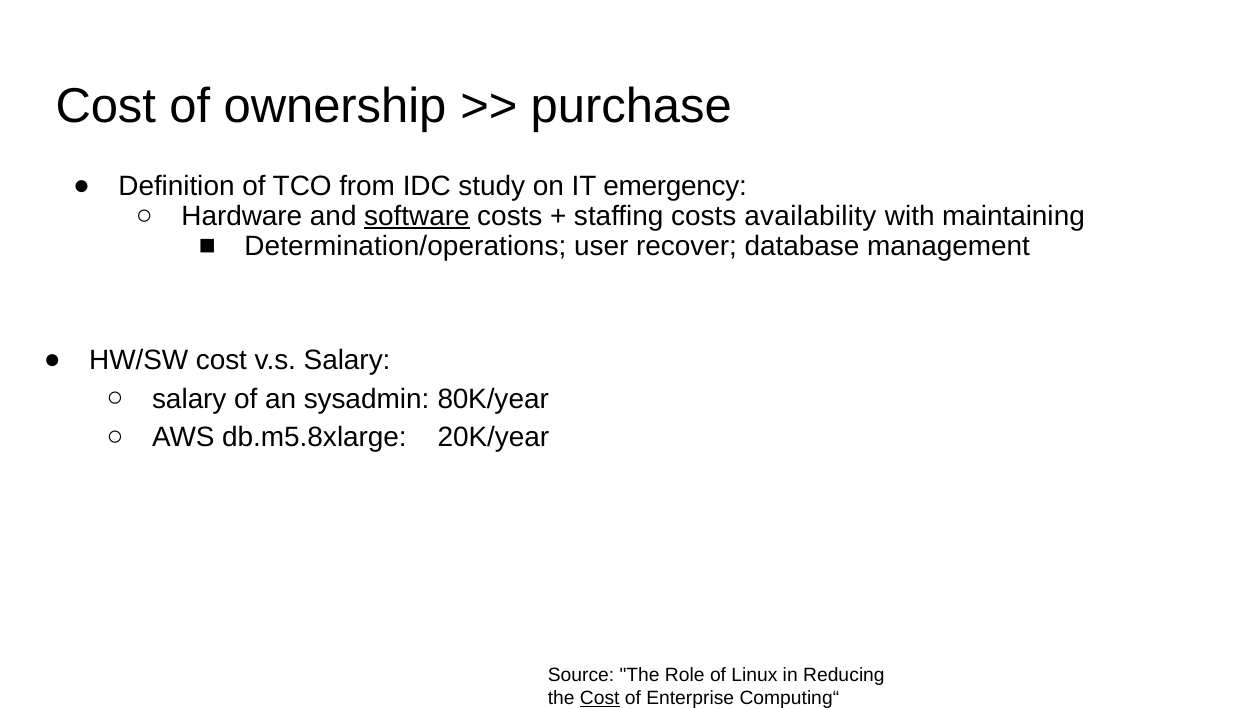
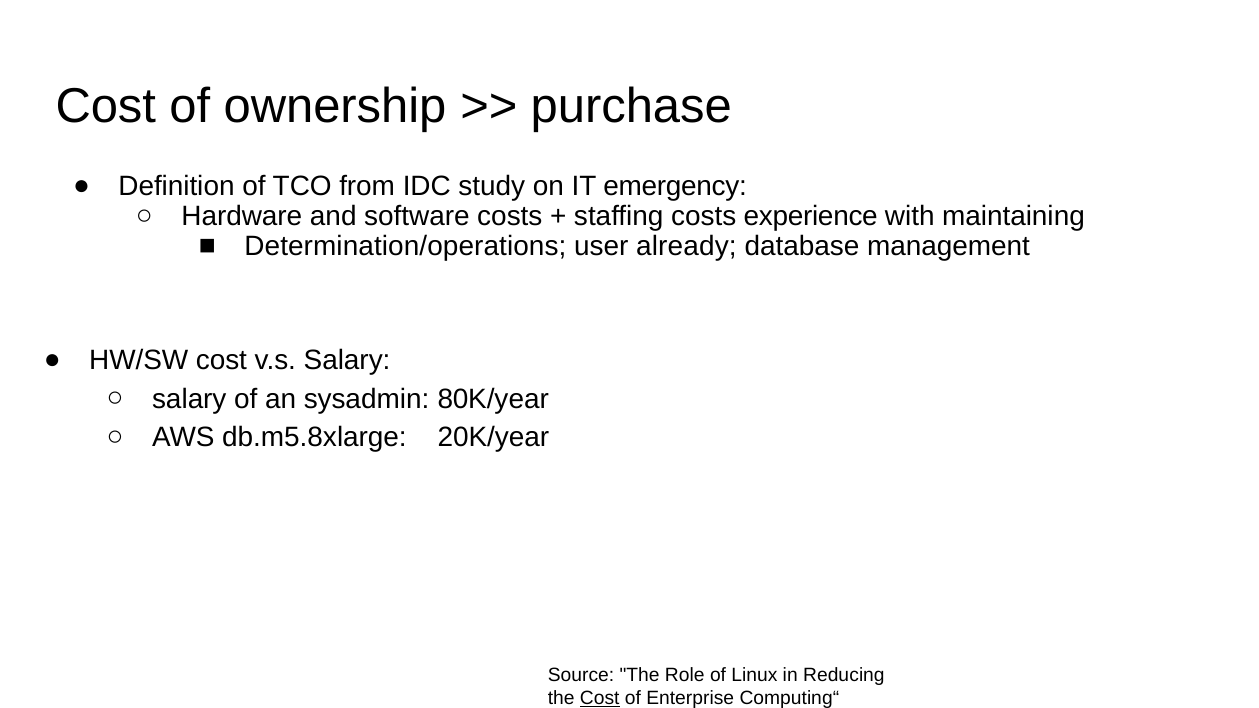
software underline: present -> none
availability: availability -> experience
recover: recover -> already
